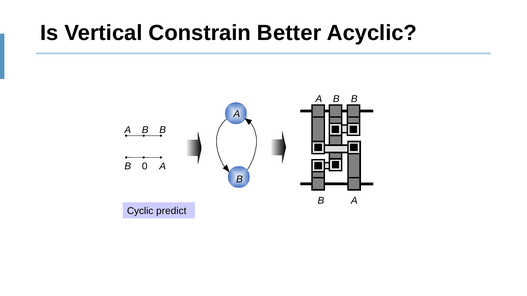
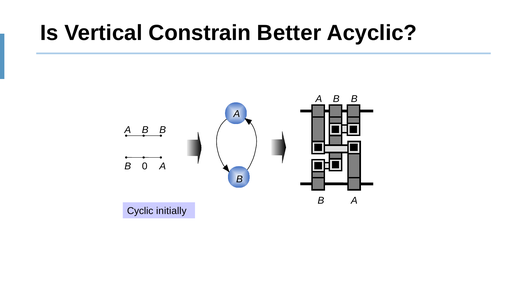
predict: predict -> initially
